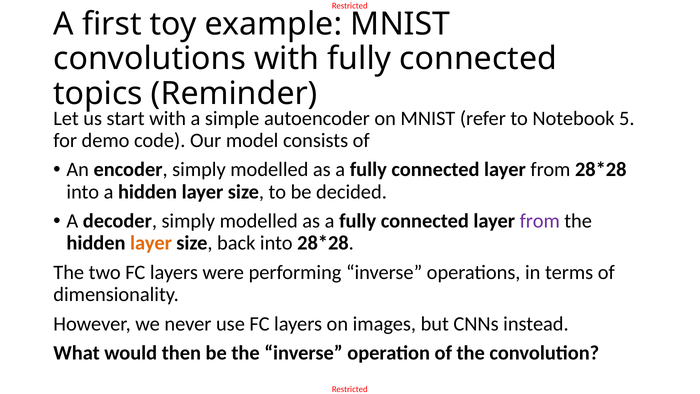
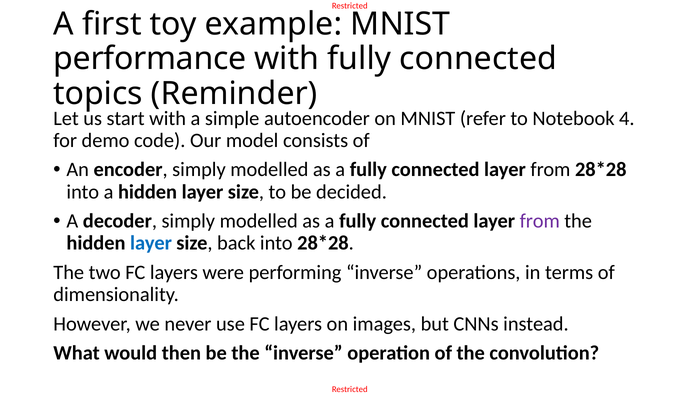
convolutions: convolutions -> performance
5: 5 -> 4
layer at (151, 243) colour: orange -> blue
